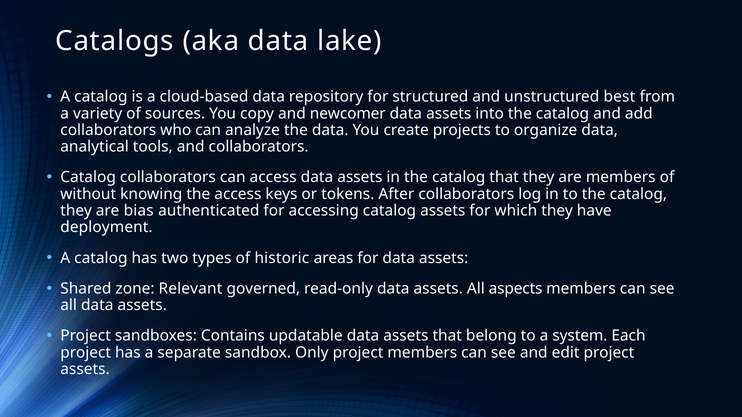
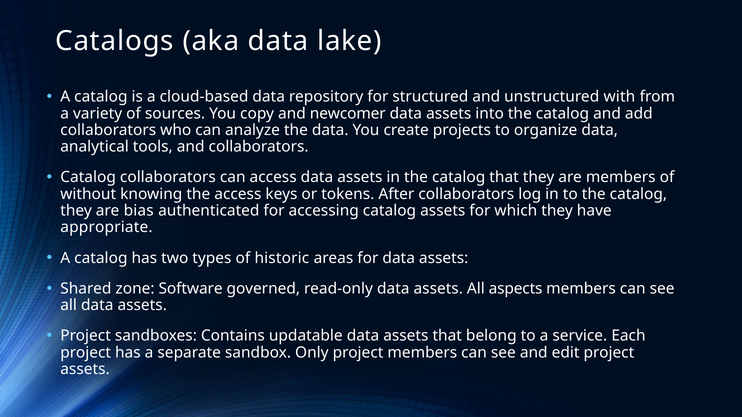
best: best -> with
deployment: deployment -> appropriate
Relevant: Relevant -> Software
system: system -> service
